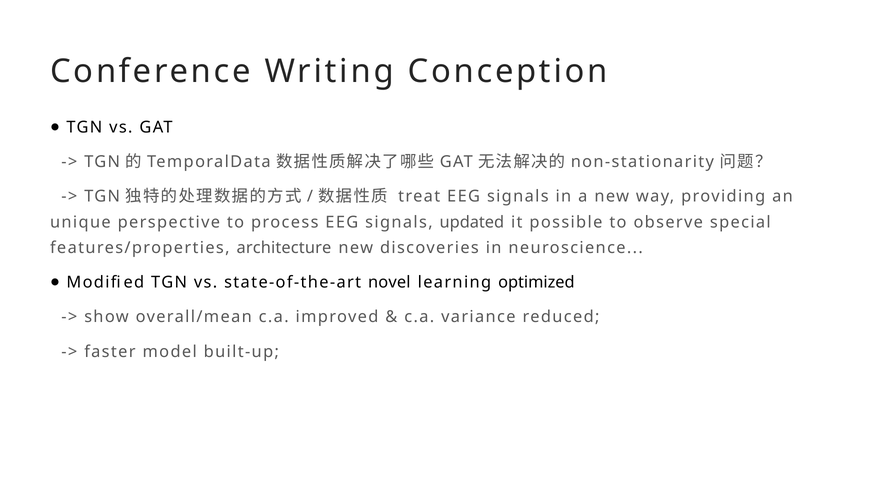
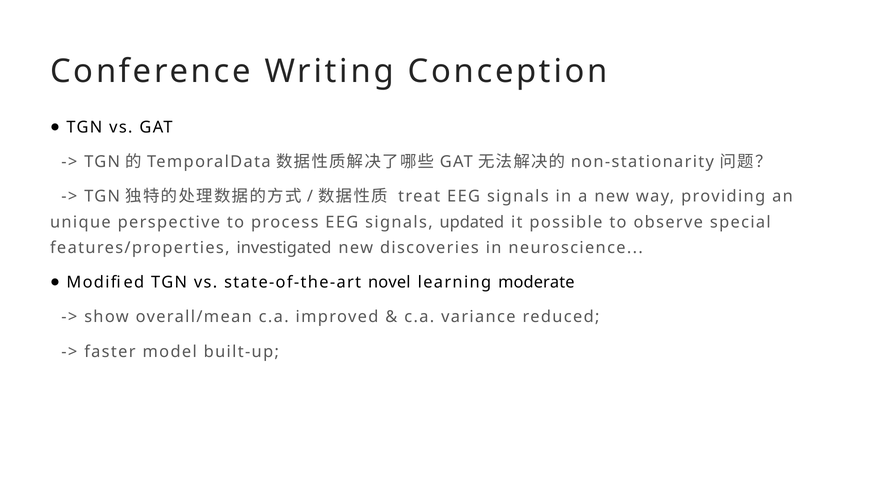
architecture: architecture -> investigated
optimized: optimized -> moderate
